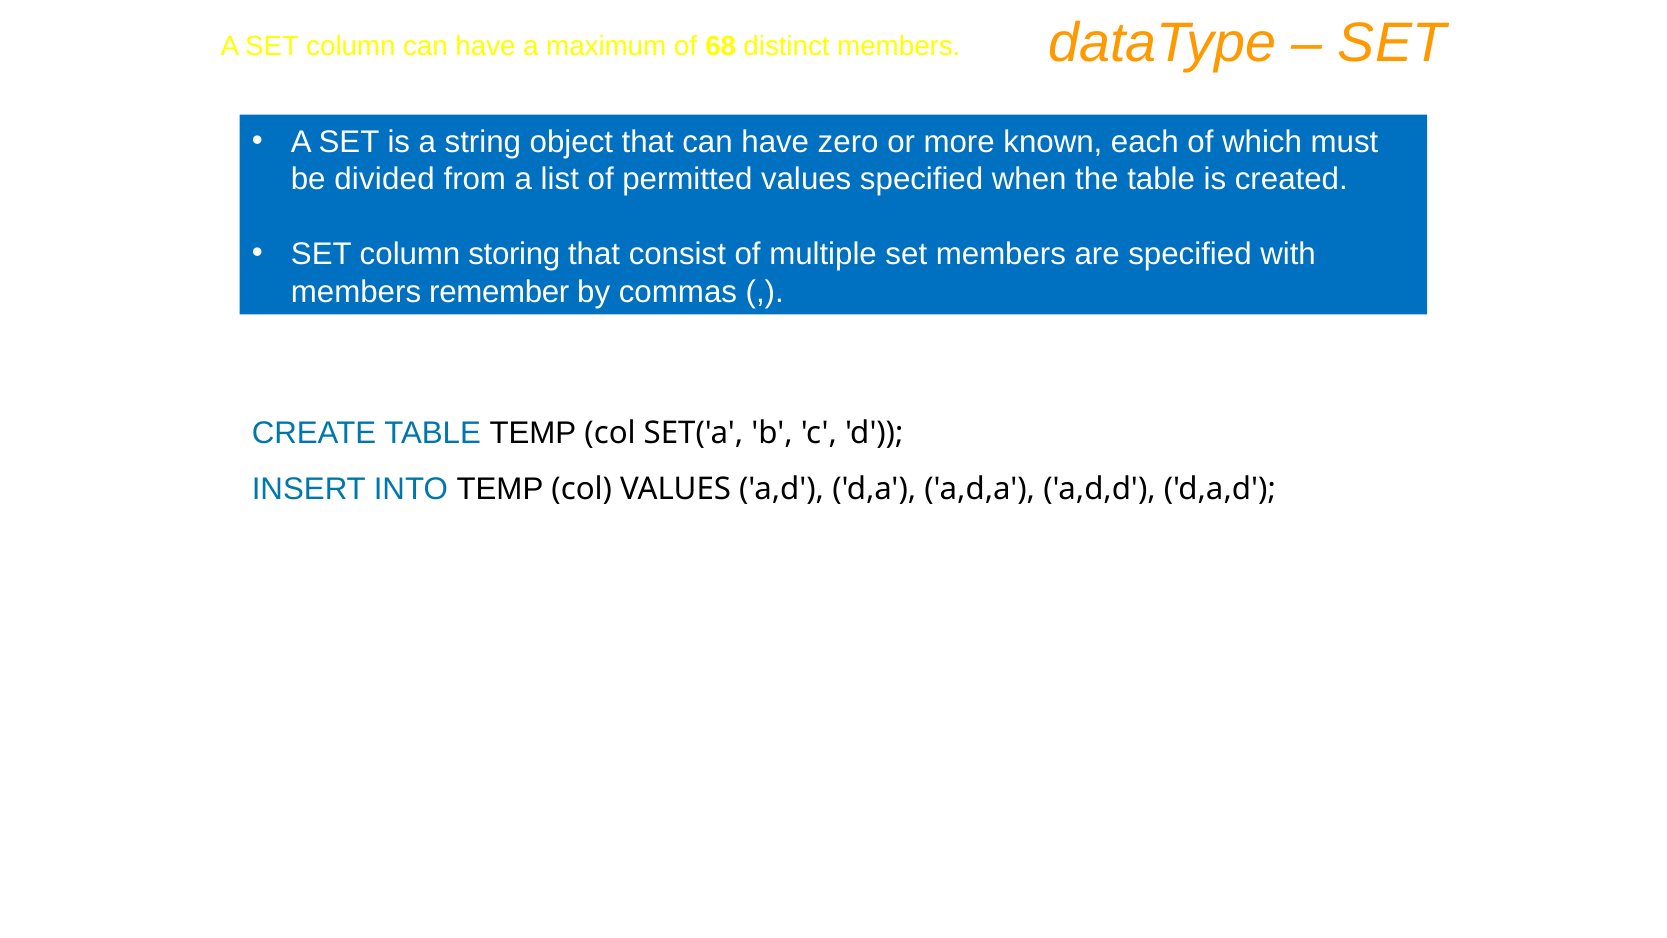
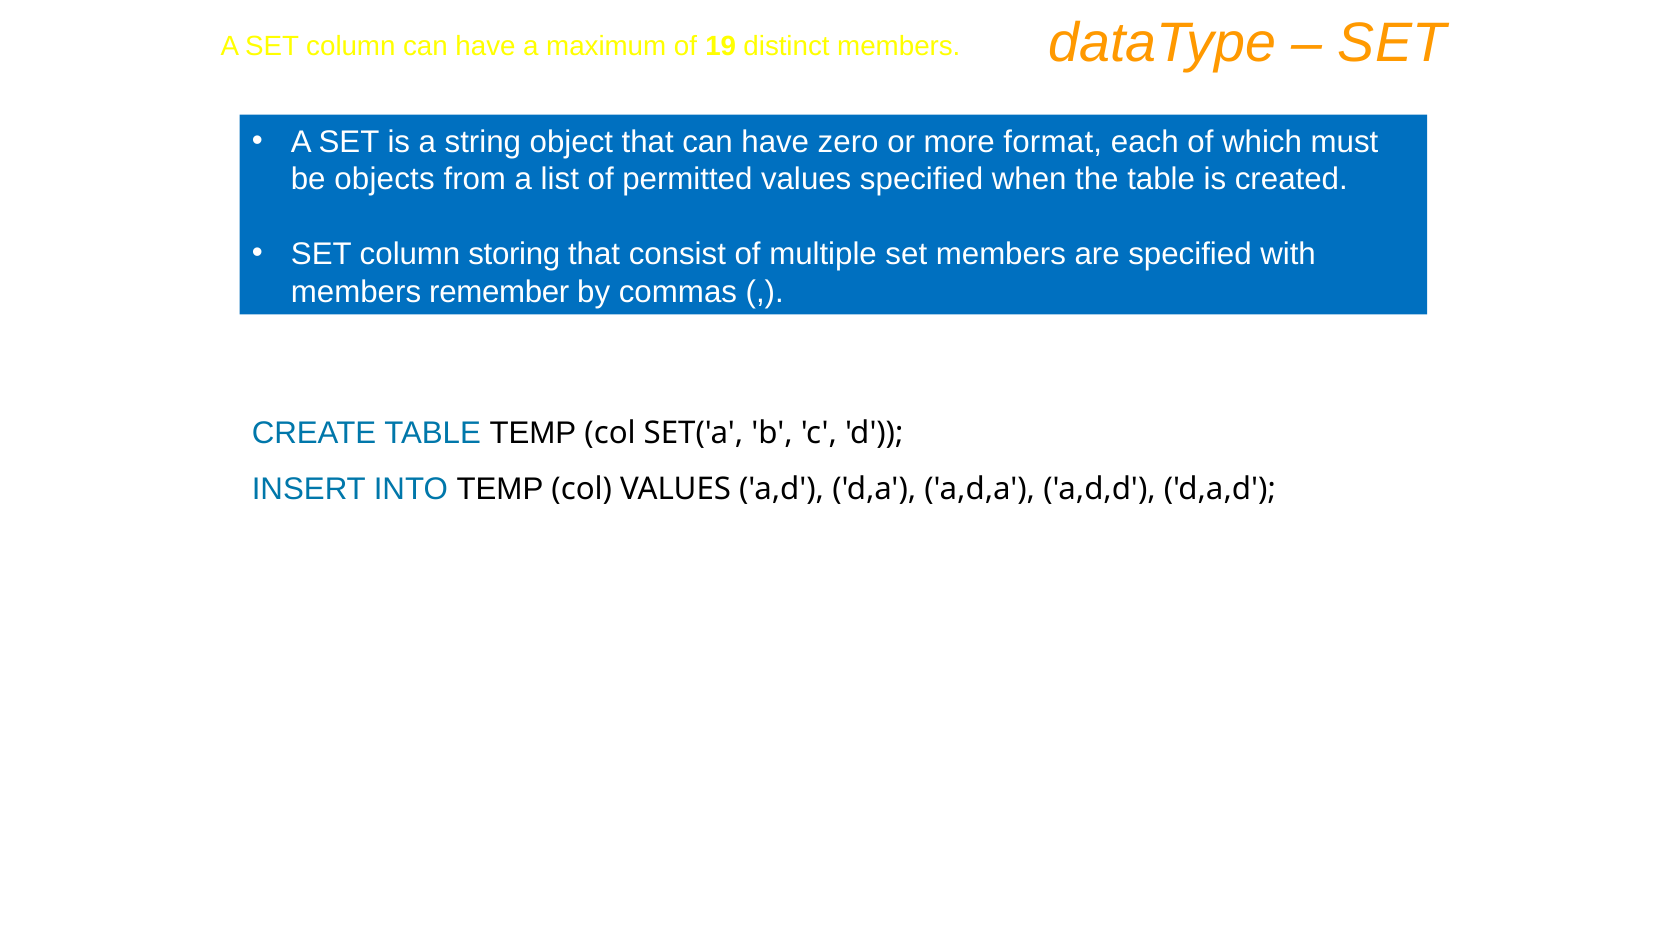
68: 68 -> 19
known: known -> format
divided: divided -> objects
